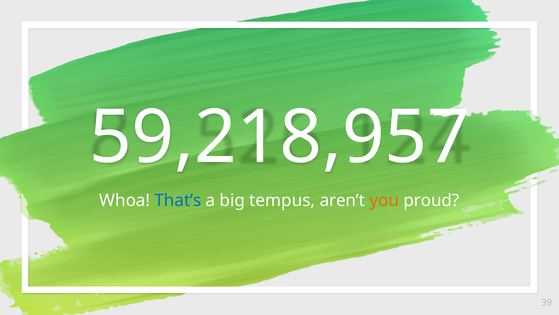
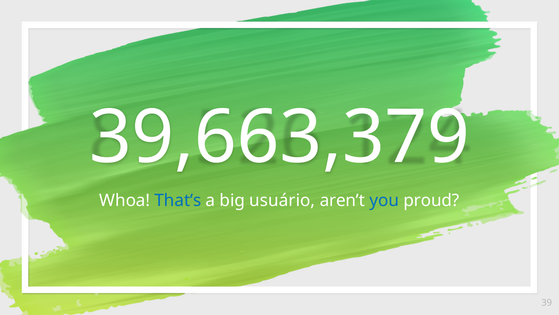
59,218,957: 59,218,957 -> 39,663,379
tempus: tempus -> usuário
you colour: orange -> blue
